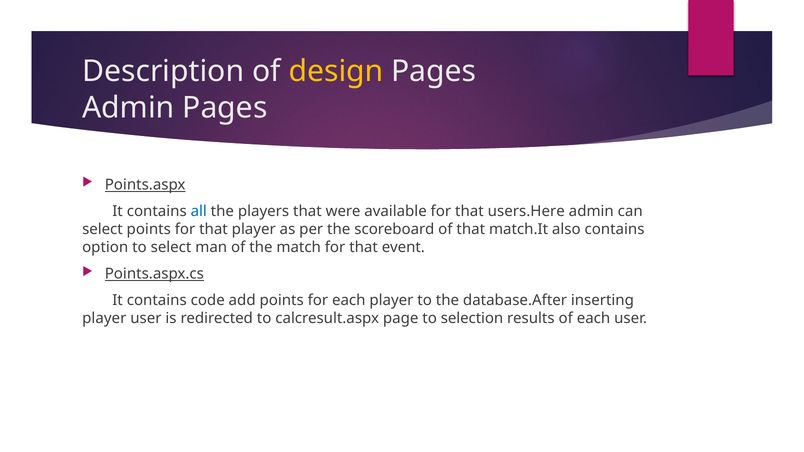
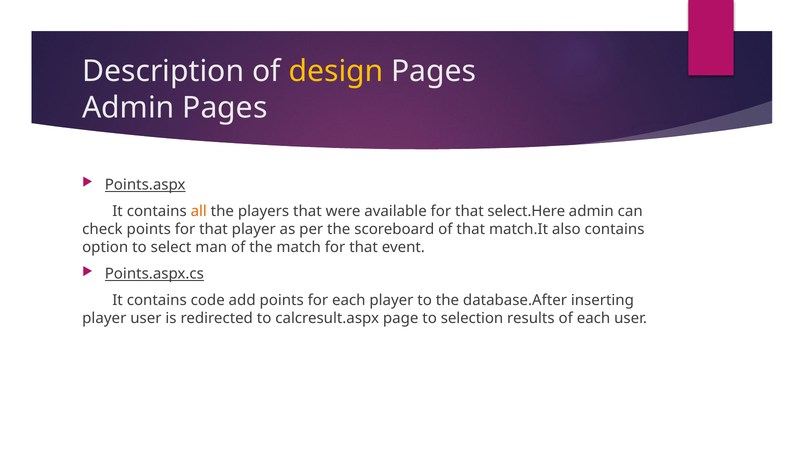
all colour: blue -> orange
users.Here: users.Here -> select.Here
select at (102, 229): select -> check
